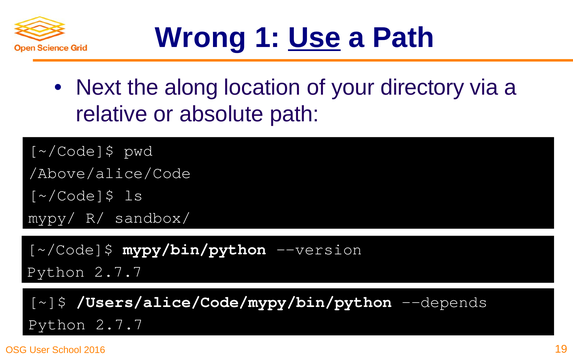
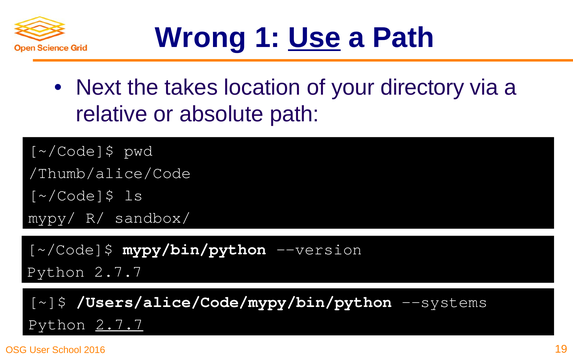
along: along -> takes
/Above/alice/Code: /Above/alice/Code -> /Thumb/alice/Code
--depends: --depends -> --systems
2.7.7 at (119, 324) underline: none -> present
